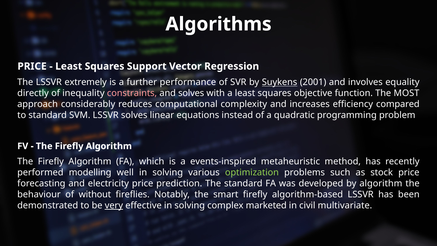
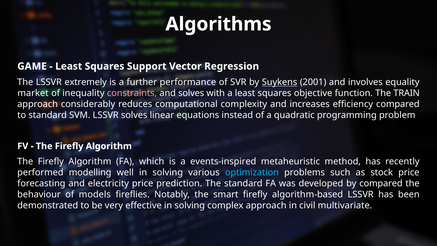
PRICE at (32, 66): PRICE -> GAME
directly: directly -> market
MOST: MOST -> TRAIN
optimization colour: light green -> light blue
by algorithm: algorithm -> compared
without: without -> models
very underline: present -> none
complex marketed: marketed -> approach
